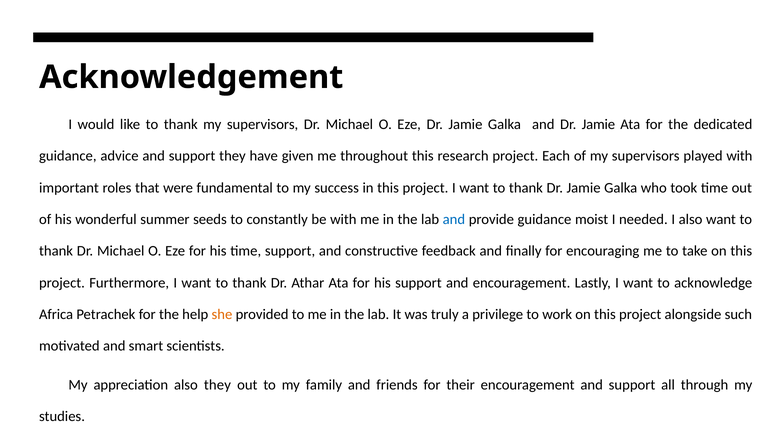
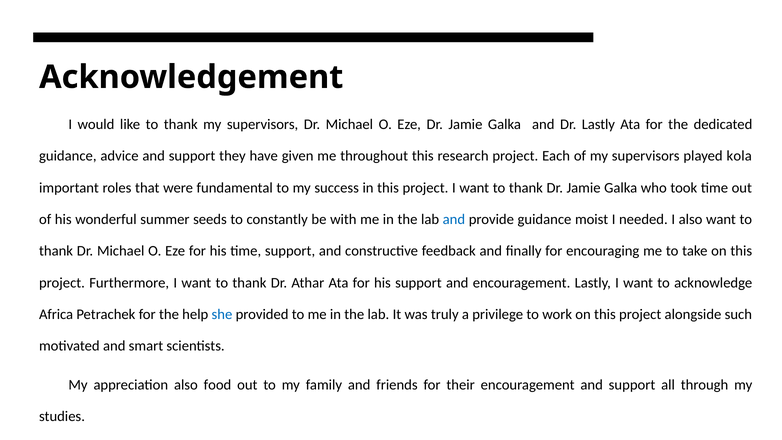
and Dr Jamie: Jamie -> Lastly
played with: with -> kola
she colour: orange -> blue
also they: they -> food
